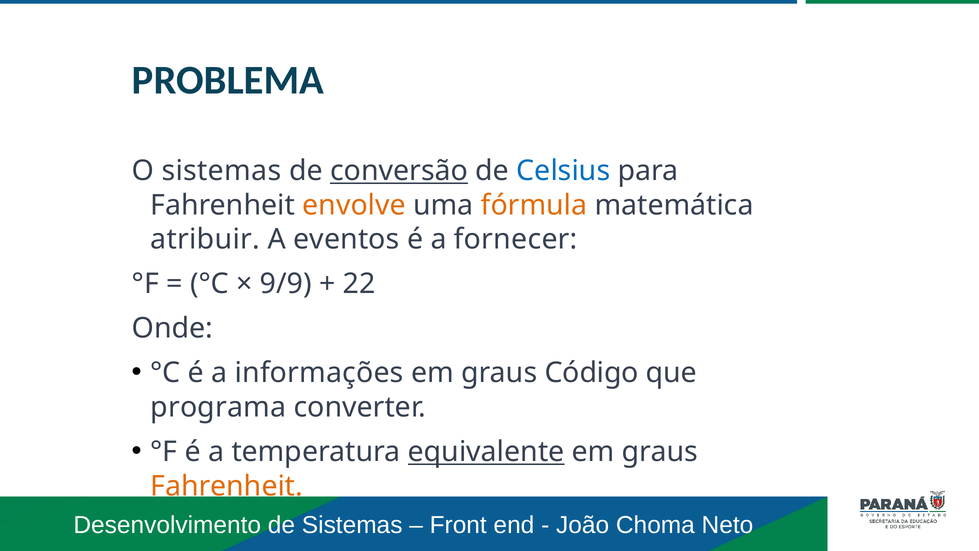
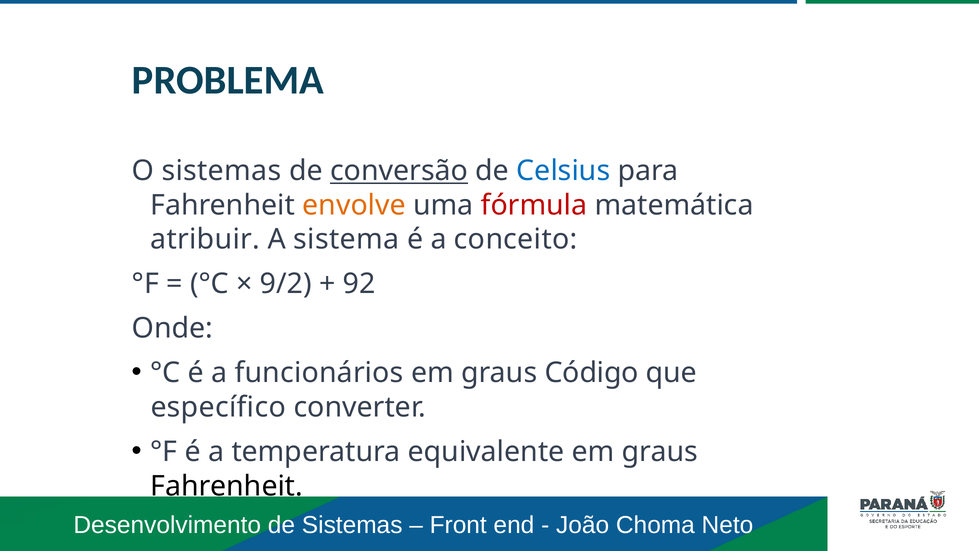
fórmula colour: orange -> red
eventos: eventos -> sistema
fornecer: fornecer -> conceito
9/9: 9/9 -> 9/2
22: 22 -> 92
informações: informações -> funcionários
programa: programa -> específico
equivalente underline: present -> none
Fahrenheit at (227, 486) colour: orange -> black
